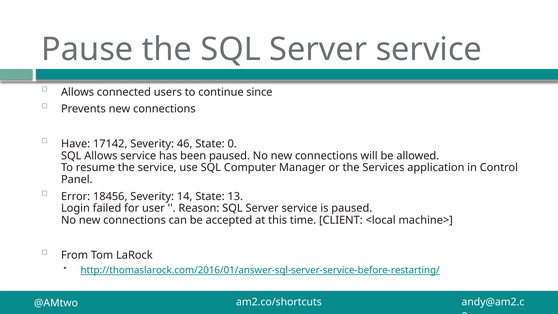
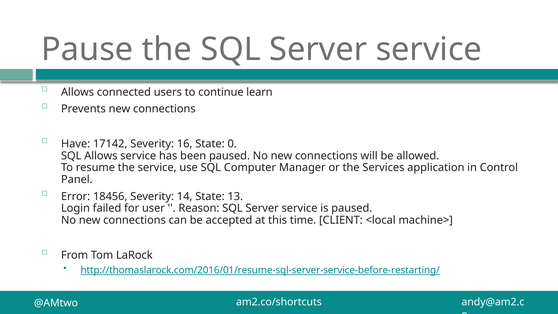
since: since -> learn
46: 46 -> 16
http://thomaslarock.com/2016/01/answer-sql-server-service-before-restarting/: http://thomaslarock.com/2016/01/answer-sql-server-service-before-restarting/ -> http://thomaslarock.com/2016/01/resume-sql-server-service-before-restarting/
